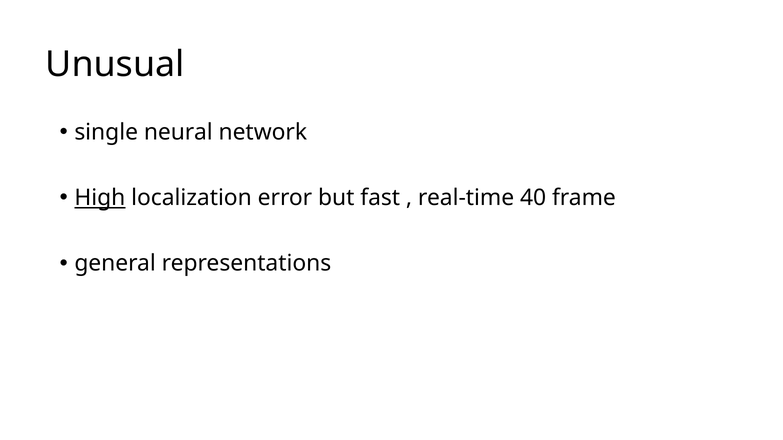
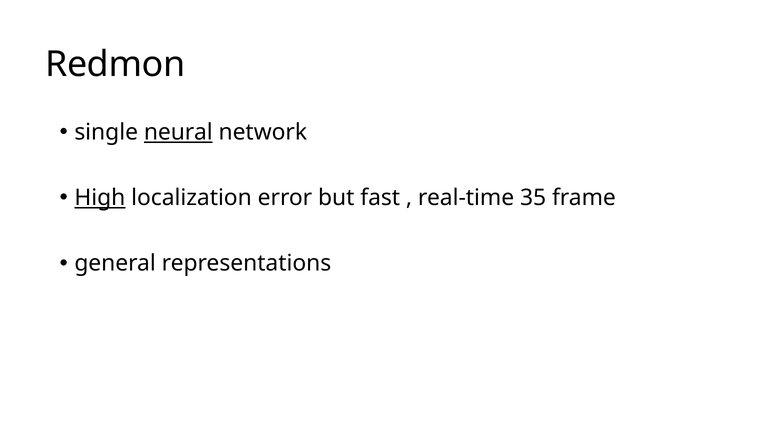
Unusual: Unusual -> Redmon
neural underline: none -> present
40: 40 -> 35
